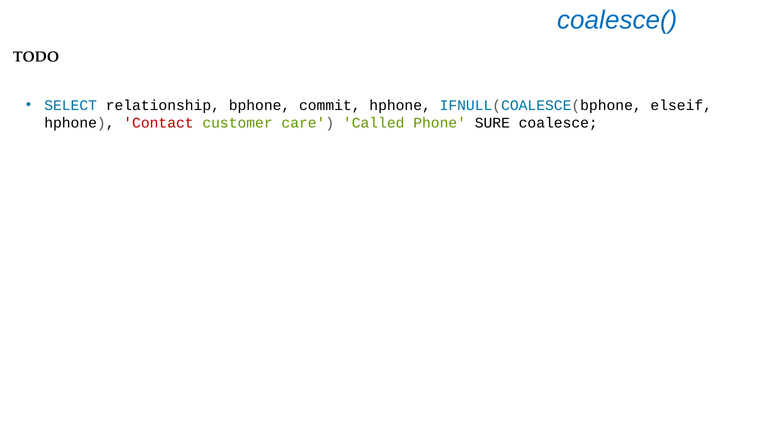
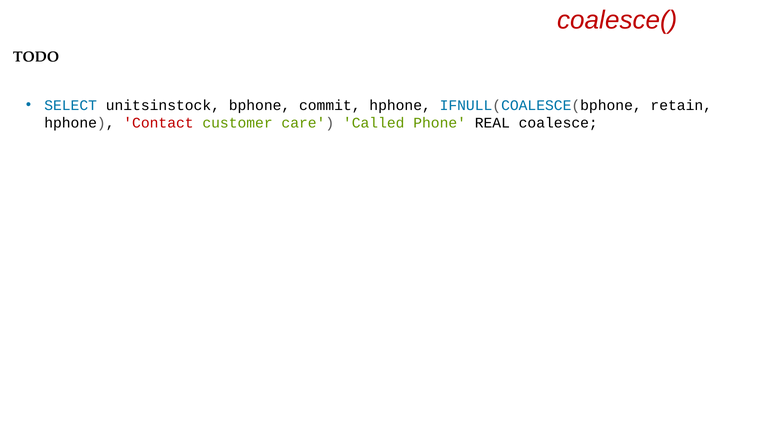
coalesce( colour: blue -> red
relationship: relationship -> unitsinstock
elseif: elseif -> retain
SURE: SURE -> REAL
